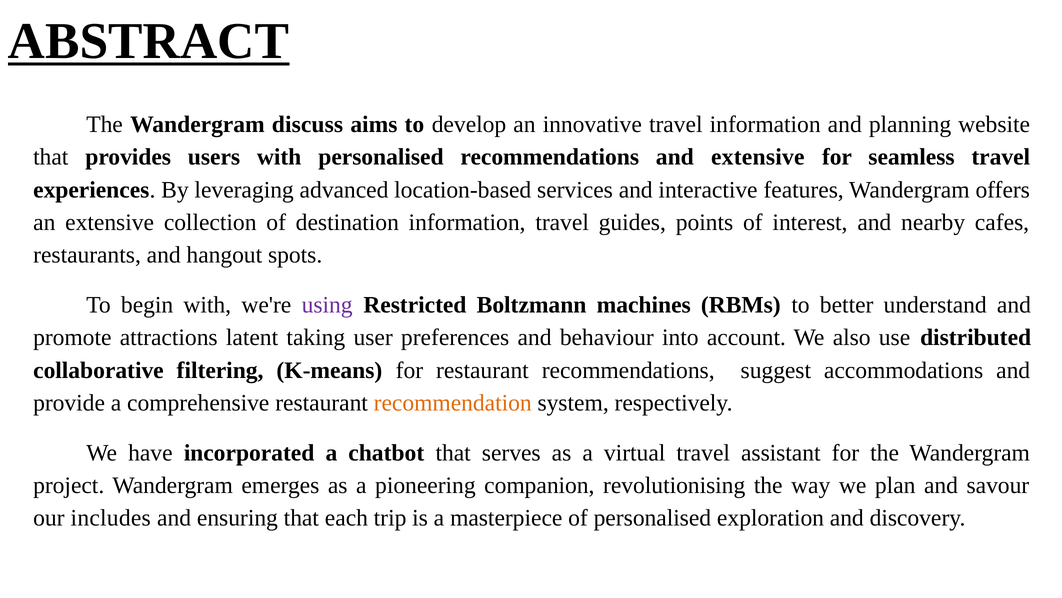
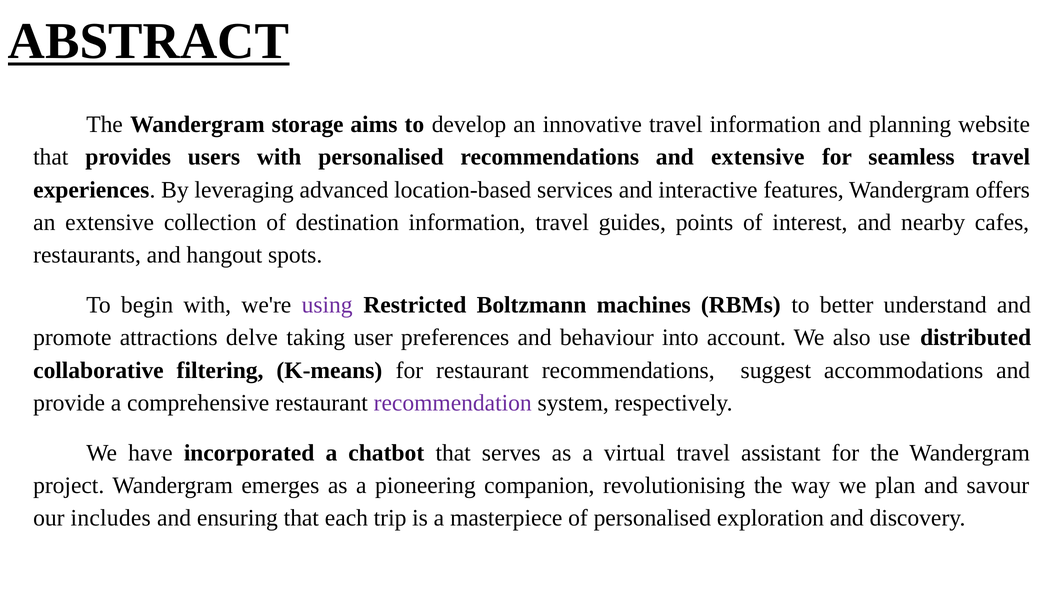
discuss: discuss -> storage
latent: latent -> delve
recommendation colour: orange -> purple
